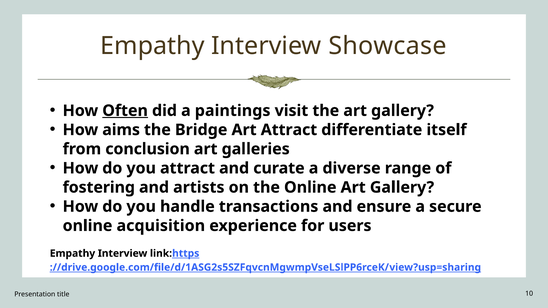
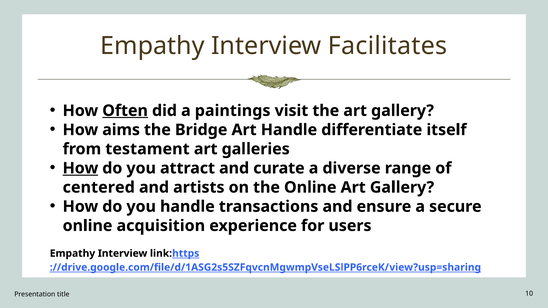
Showcase: Showcase -> Facilitates
Art Attract: Attract -> Handle
conclusion: conclusion -> testament
How at (80, 168) underline: none -> present
fostering: fostering -> centered
